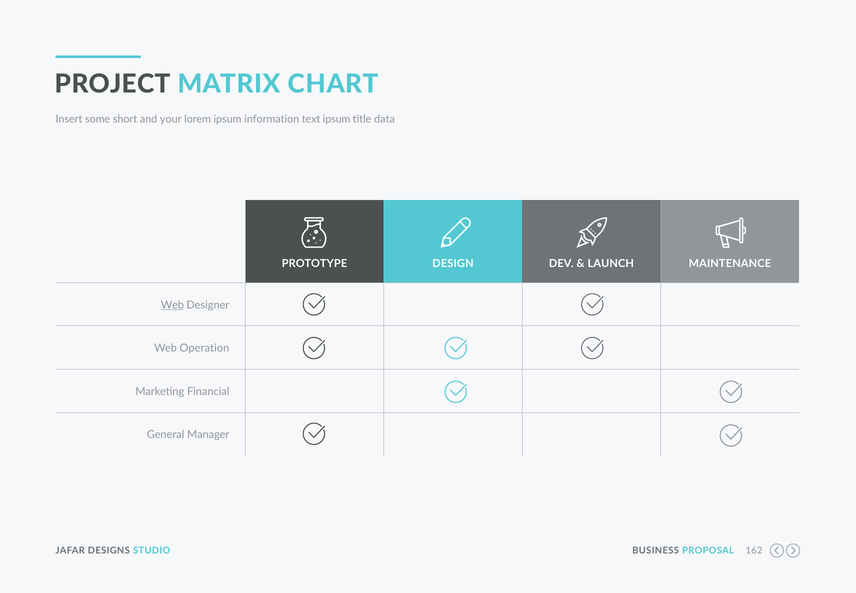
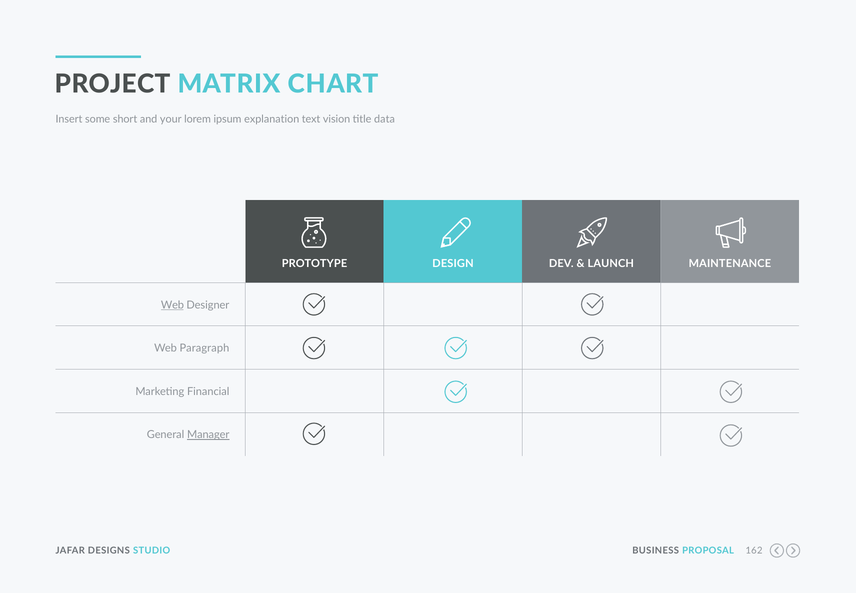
information: information -> explanation
text ipsum: ipsum -> vision
Operation: Operation -> Paragraph
Manager underline: none -> present
